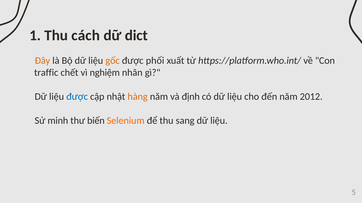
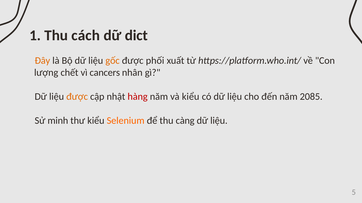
traffic: traffic -> lượng
nghiệm: nghiệm -> cancers
được at (77, 97) colour: blue -> orange
hàng colour: orange -> red
và định: định -> kiểu
2012: 2012 -> 2085
thư biến: biến -> kiểu
sang: sang -> càng
